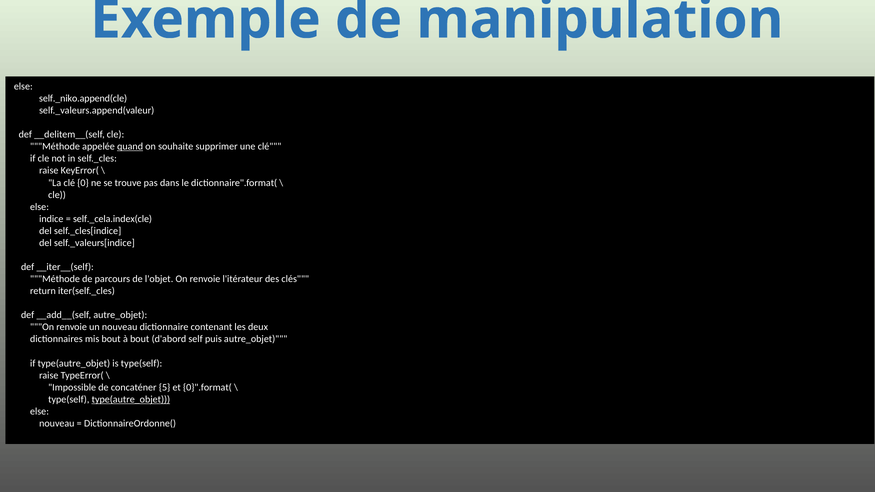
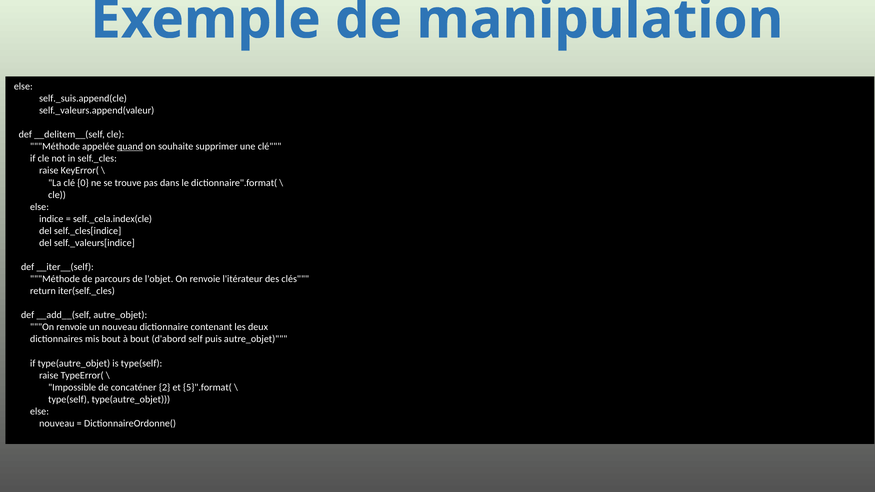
self._niko.append(cle: self._niko.append(cle -> self._suis.append(cle
5: 5 -> 2
0}".format(: 0}".format( -> 5}".format(
type(autre_objet at (131, 400) underline: present -> none
